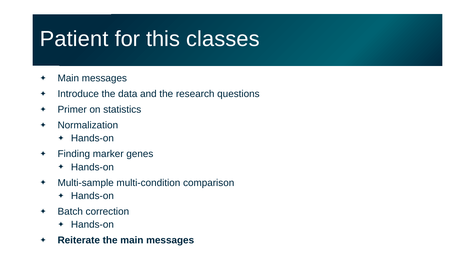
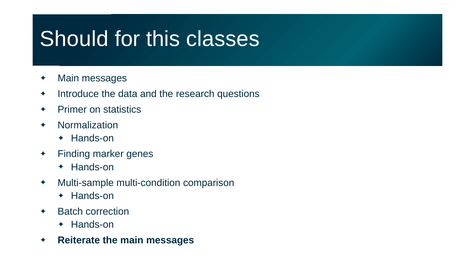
Patient: Patient -> Should
